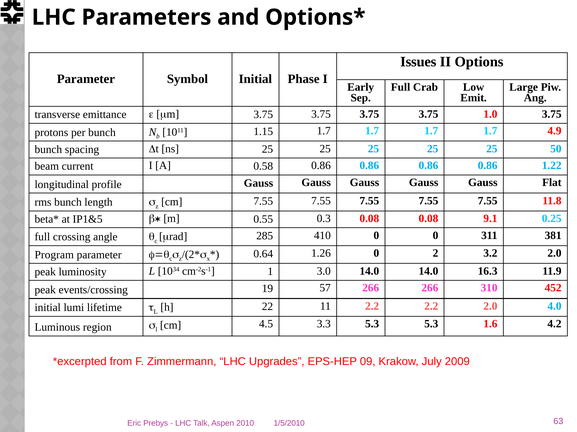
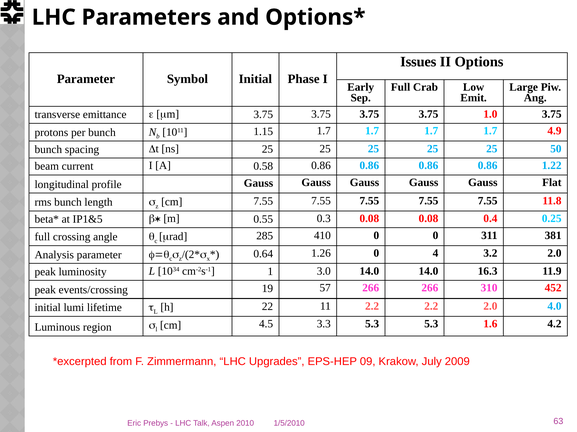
9.1: 9.1 -> 0.4
Program: Program -> Analysis
2: 2 -> 4
